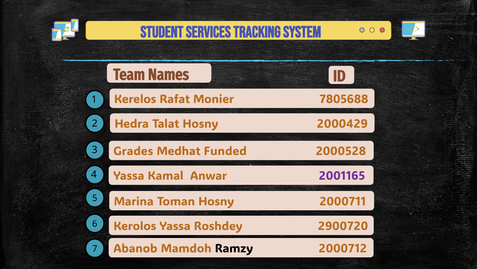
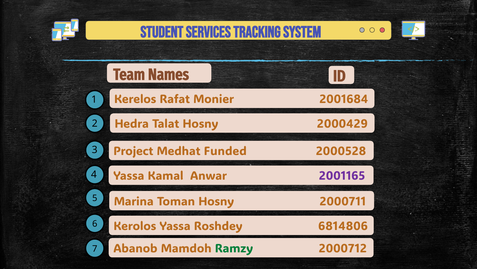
7805688: 7805688 -> 2001684
Grades: Grades -> Project
2900720: 2900720 -> 6814806
Ramzy colour: black -> green
